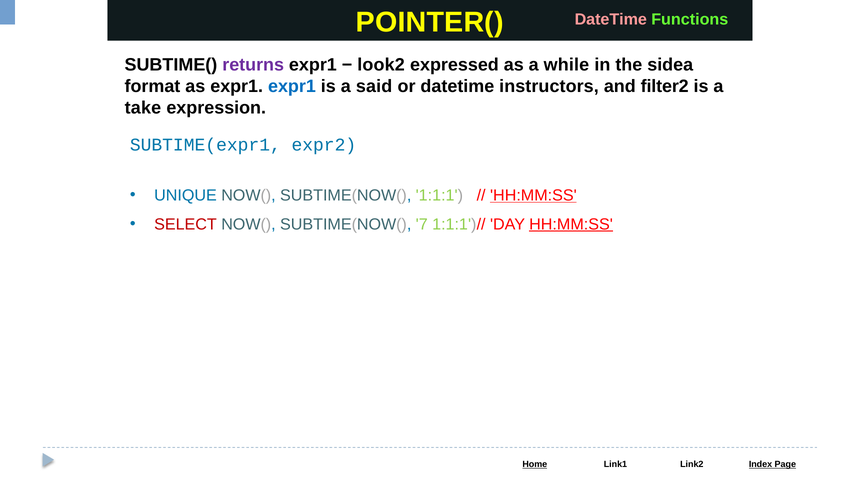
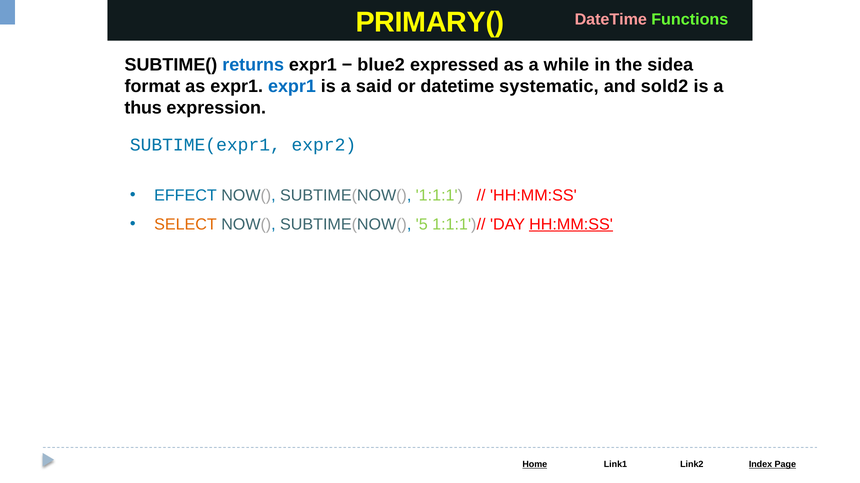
POINTER(: POINTER( -> PRIMARY(
returns colour: purple -> blue
look2: look2 -> blue2
instructors: instructors -> systematic
filter2: filter2 -> sold2
take: take -> thus
UNIQUE: UNIQUE -> EFFECT
HH:MM:SS at (533, 196) underline: present -> none
SELECT colour: red -> orange
7: 7 -> 5
